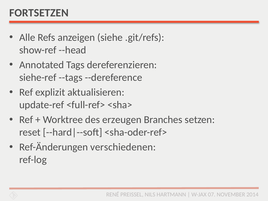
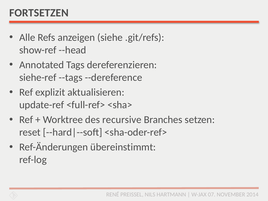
erzeugen: erzeugen -> recursive
verschiedenen: verschiedenen -> übereinstimmt
